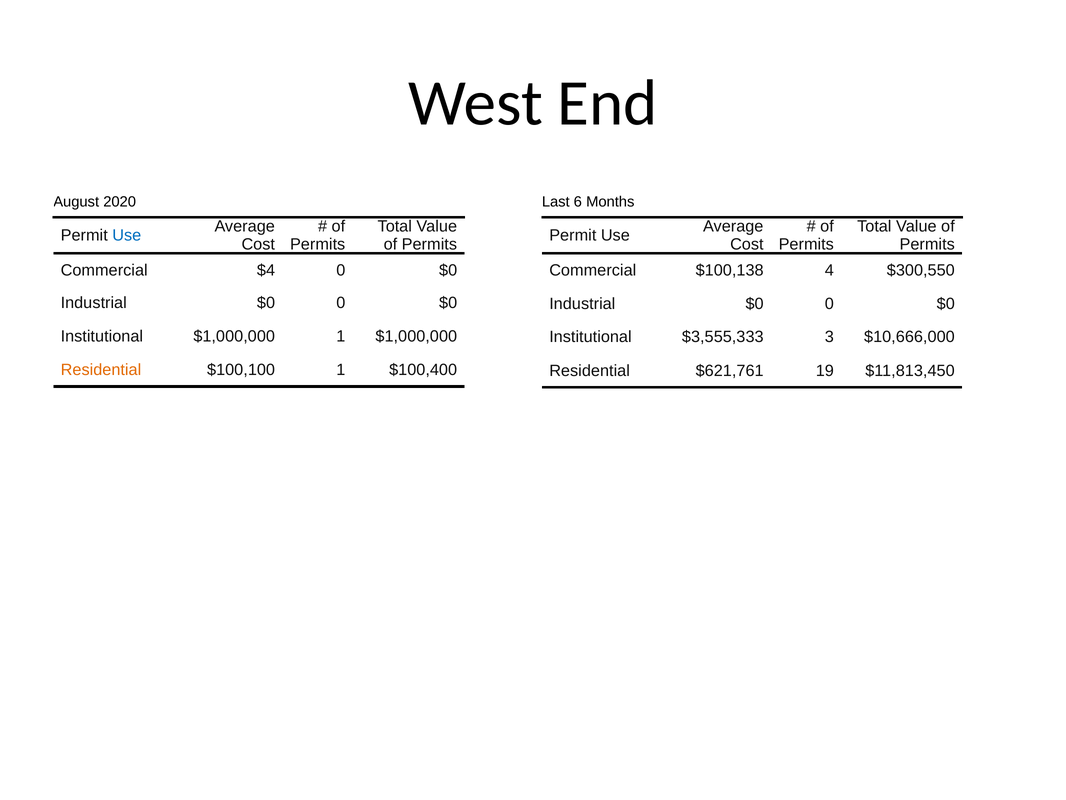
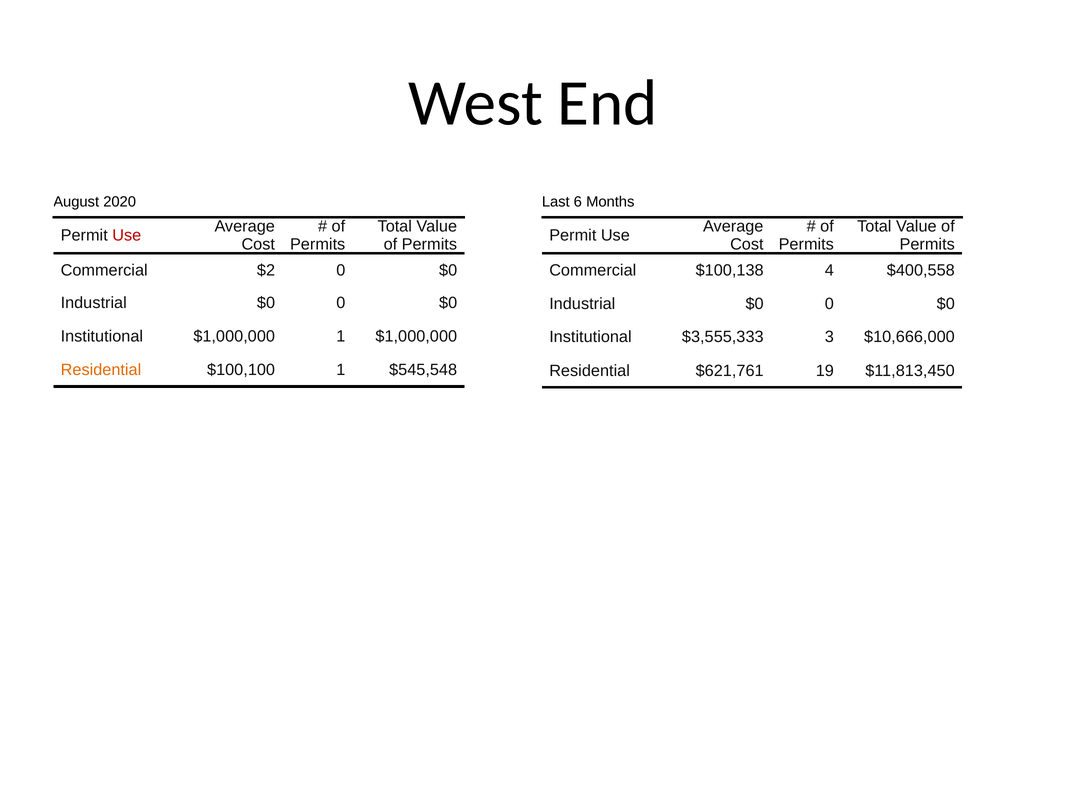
Use at (127, 235) colour: blue -> red
$4: $4 -> $2
$300,550: $300,550 -> $400,558
$100,400: $100,400 -> $545,548
